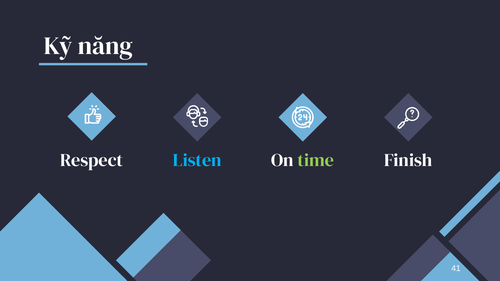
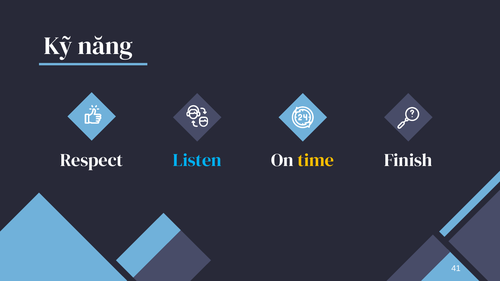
time colour: light green -> yellow
